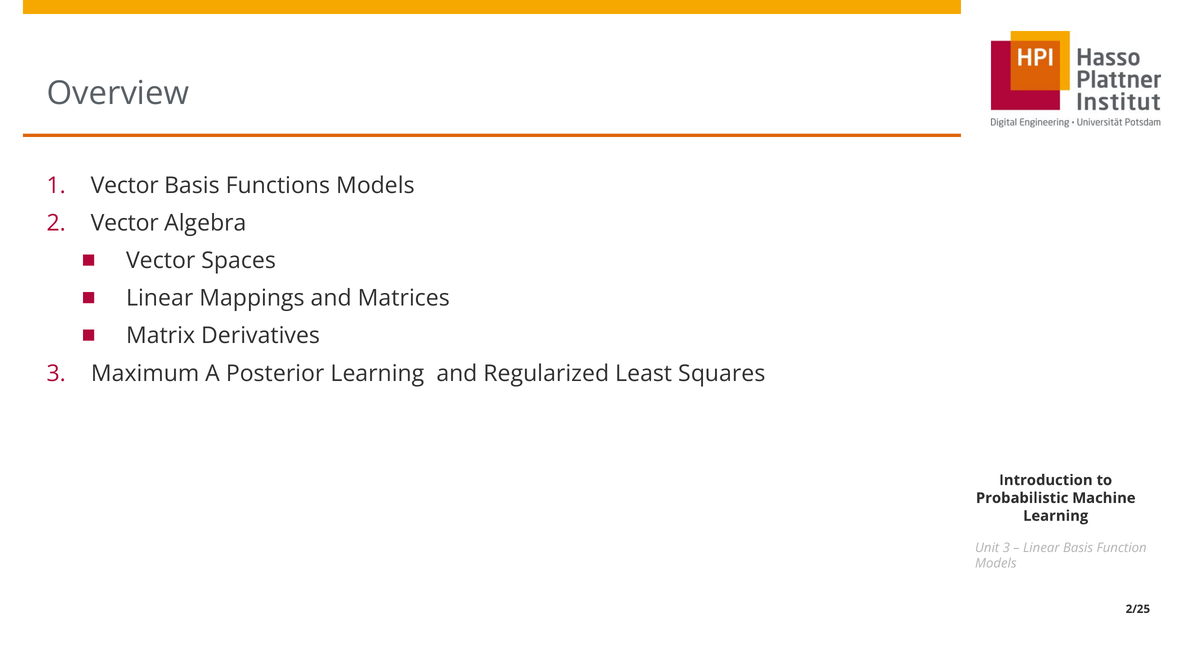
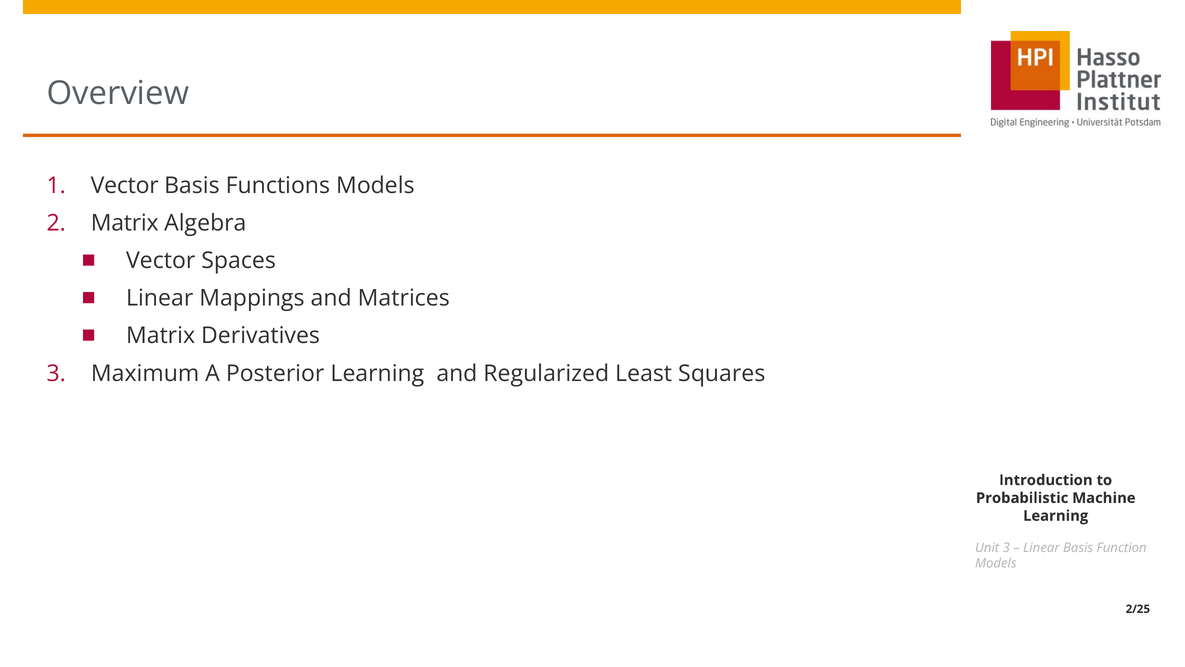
Vector at (125, 223): Vector -> Matrix
